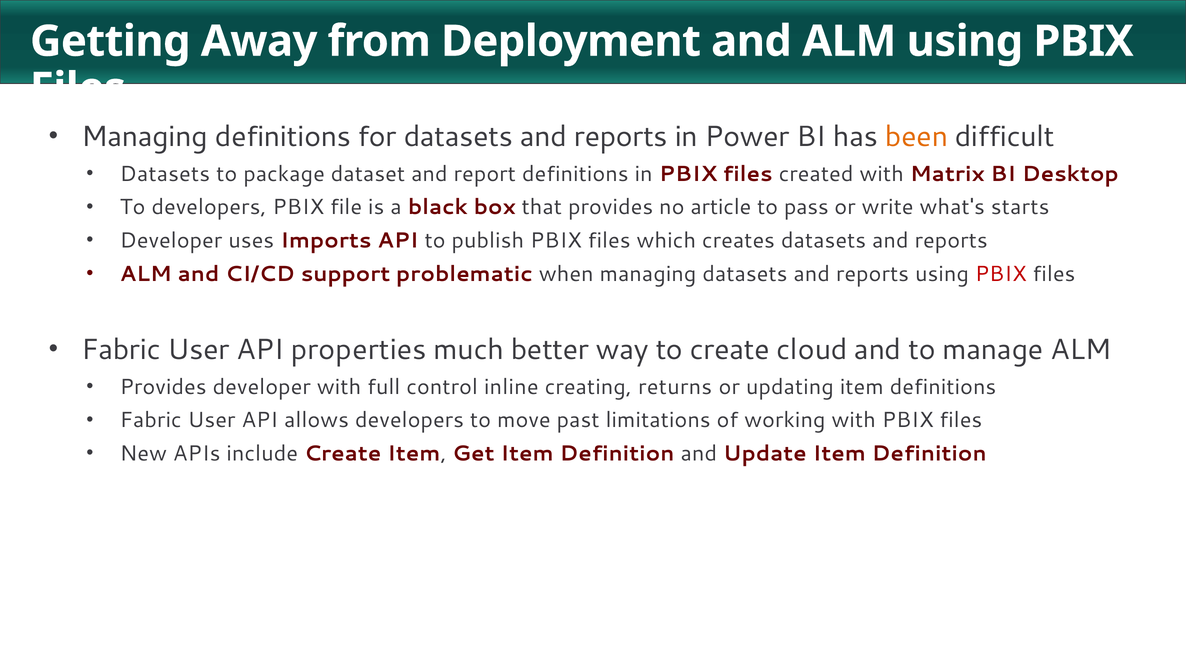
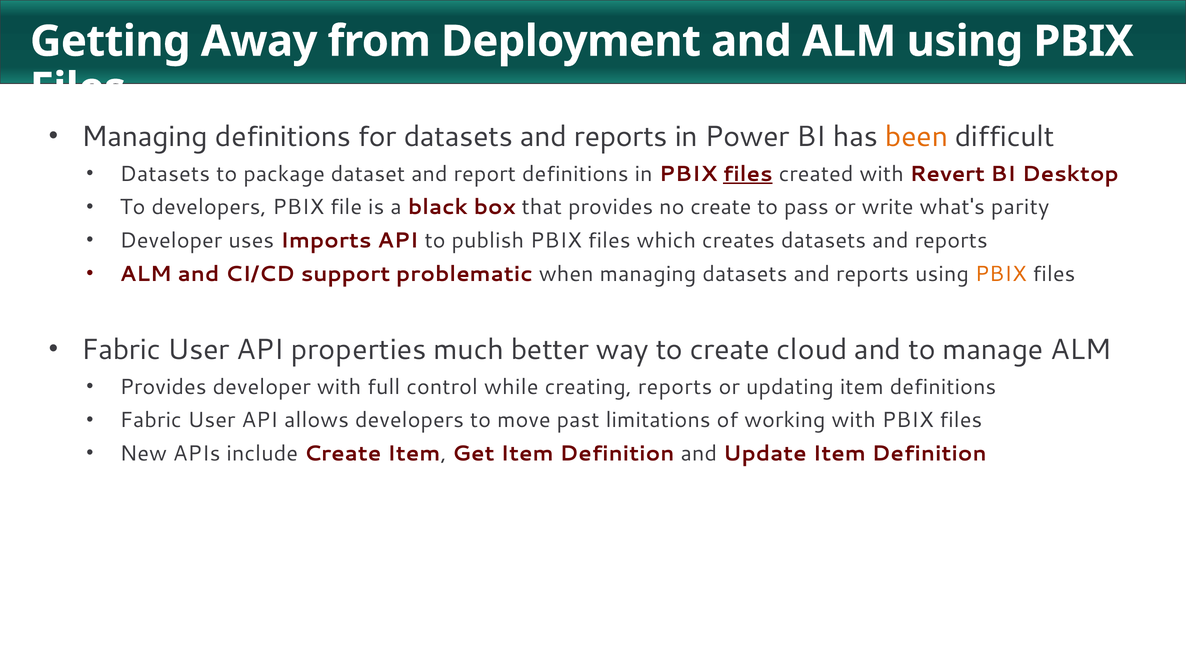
files at (748, 174) underline: none -> present
Matrix: Matrix -> Revert
no article: article -> create
starts: starts -> parity
PBIX at (1001, 274) colour: red -> orange
inline: inline -> while
creating returns: returns -> reports
